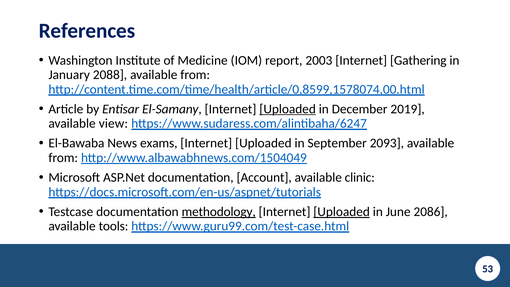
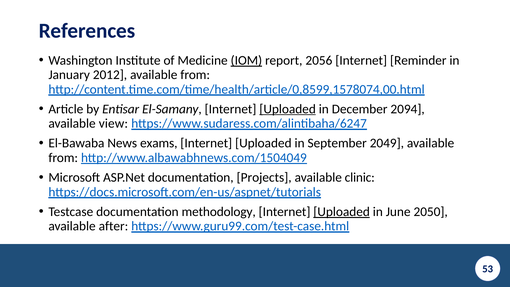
IOM underline: none -> present
2003: 2003 -> 2056
Gathering: Gathering -> Reminder
2088: 2088 -> 2012
2019: 2019 -> 2094
2093: 2093 -> 2049
Account: Account -> Projects
methodology underline: present -> none
2086: 2086 -> 2050
tools: tools -> after
